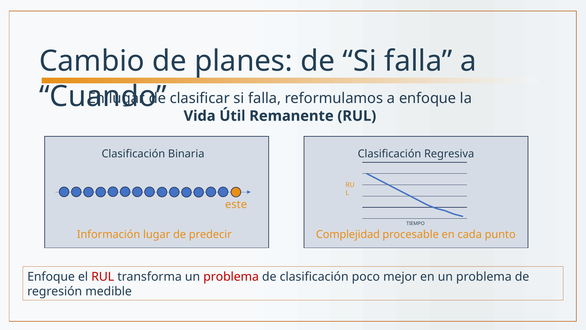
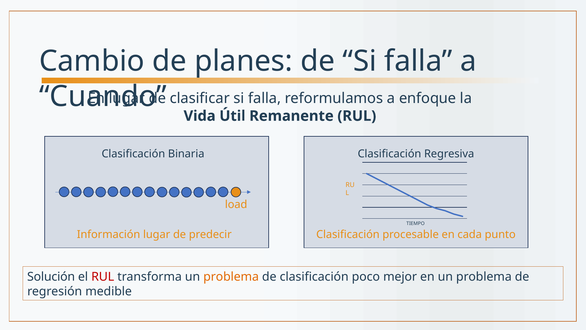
este: este -> load
Complejidad at (348, 234): Complejidad -> Clasificación
Enfoque at (51, 277): Enfoque -> Solución
problema at (231, 277) colour: red -> orange
